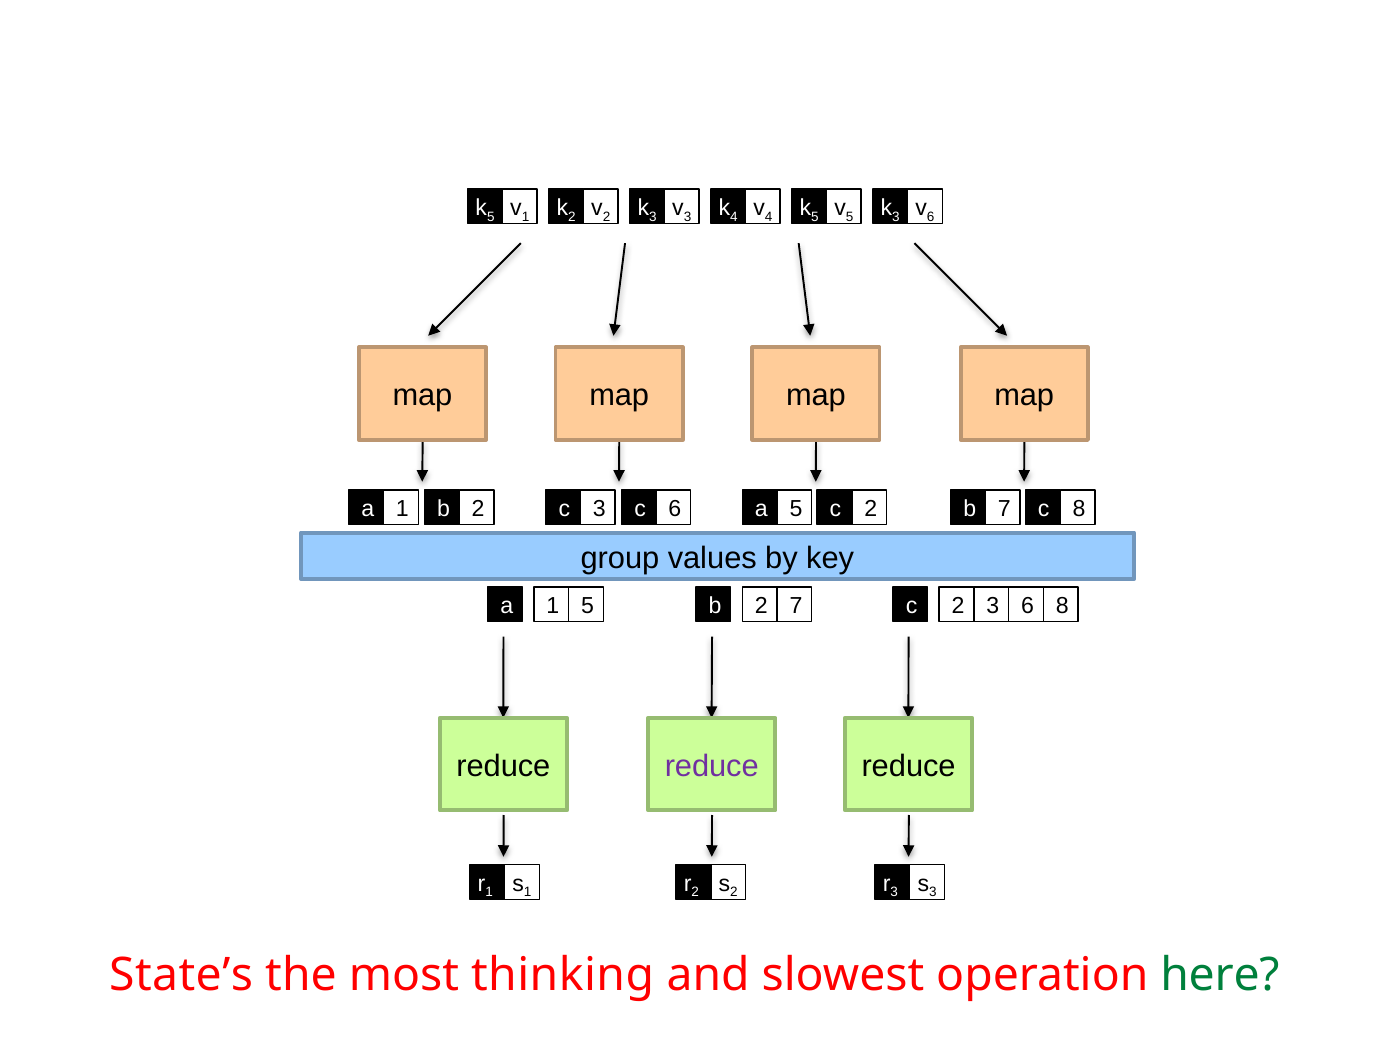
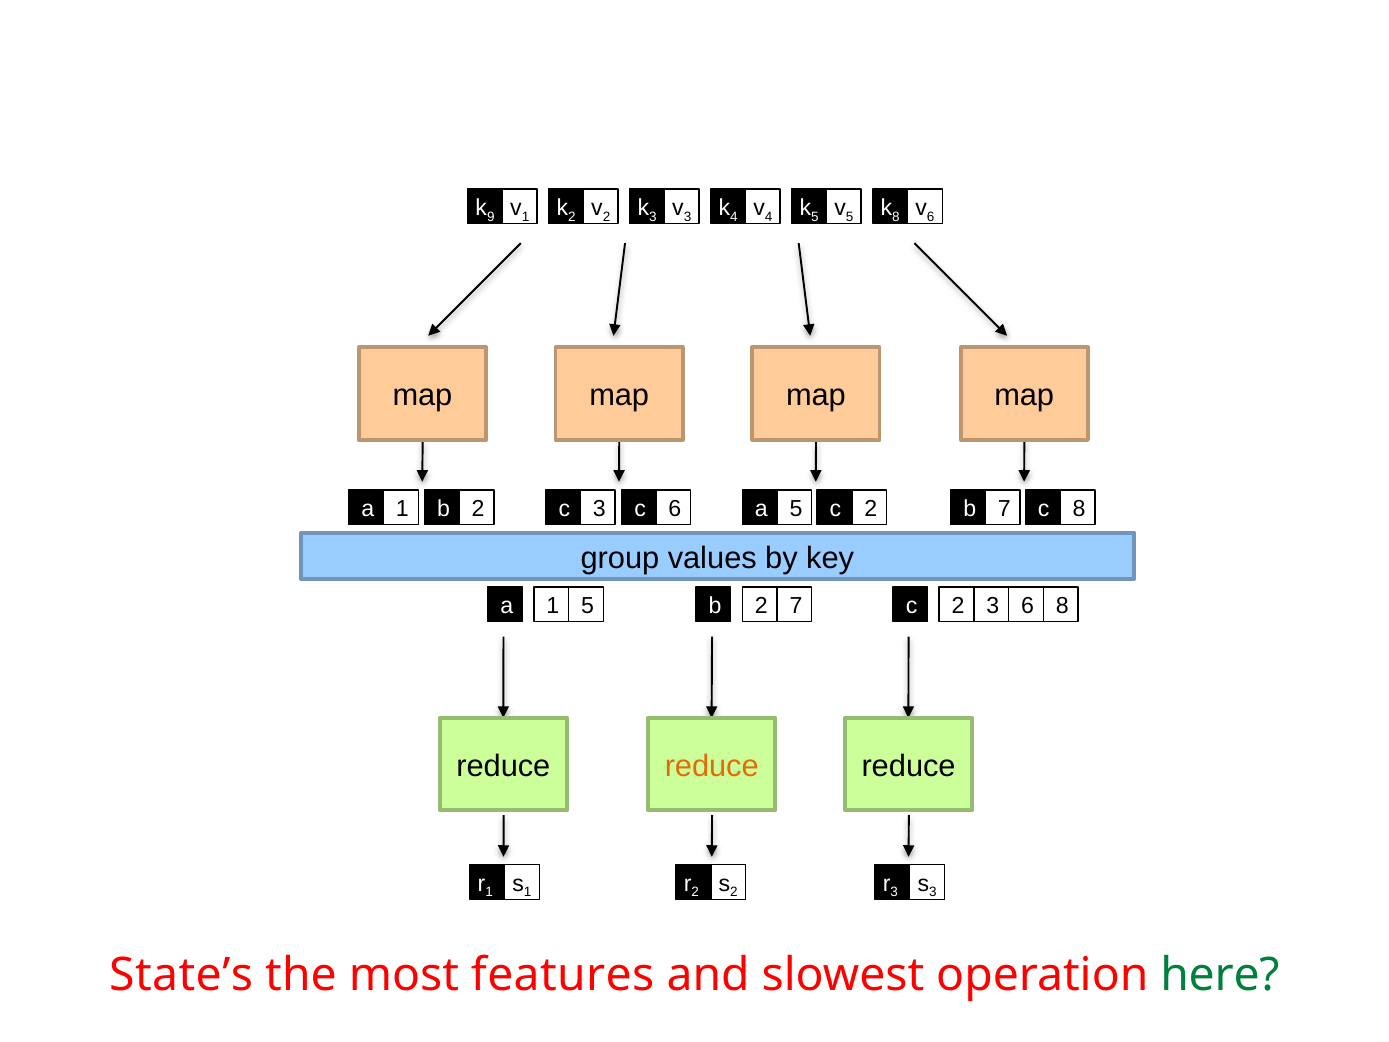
5 at (491, 216): 5 -> 9
3 at (896, 216): 3 -> 8
reduce at (712, 766) colour: purple -> orange
thinking: thinking -> features
